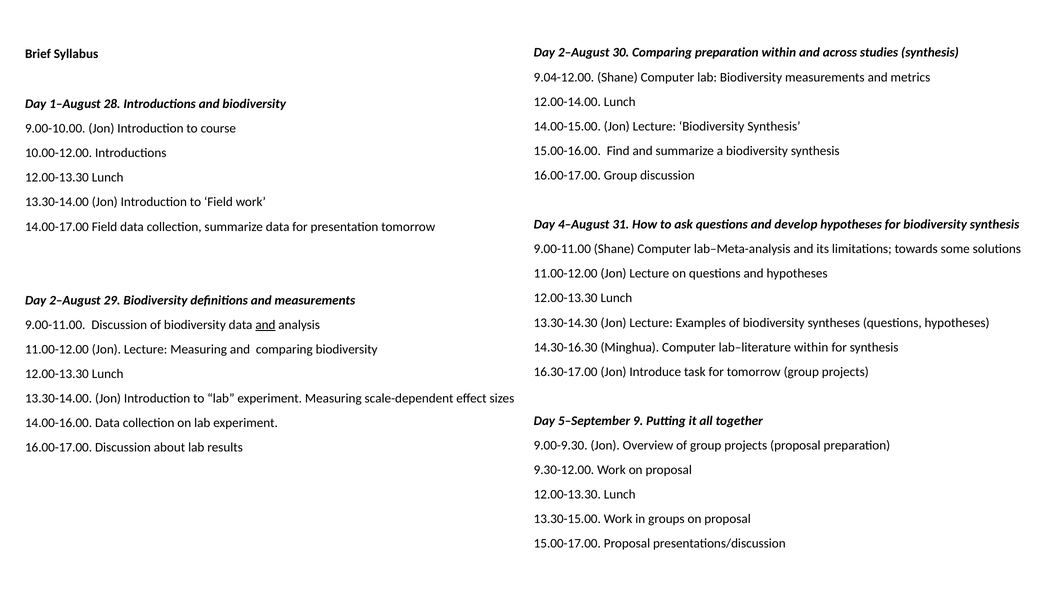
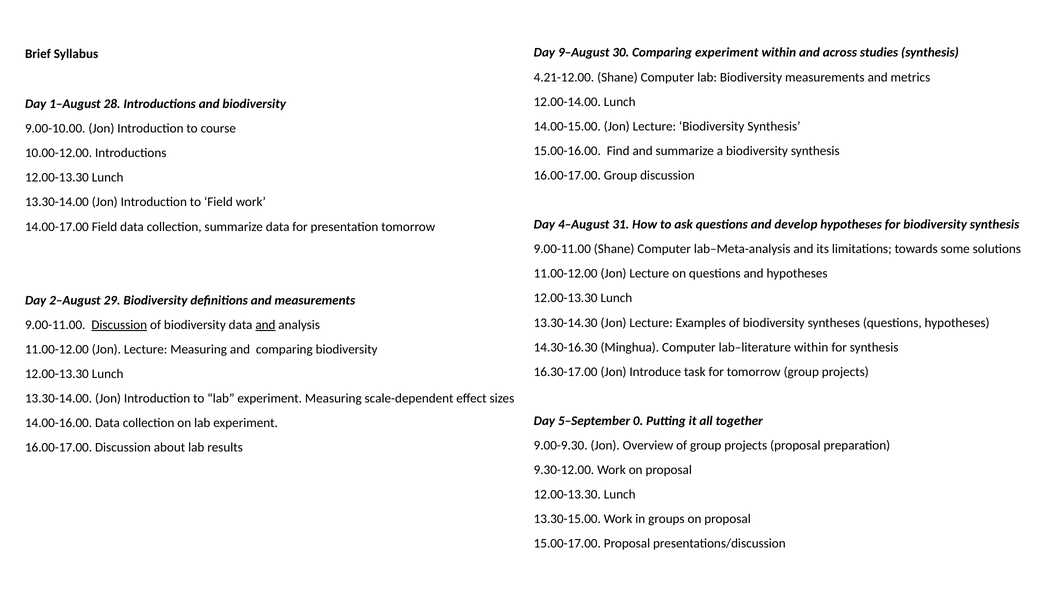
2–August at (584, 53): 2–August -> 9–August
Comparing preparation: preparation -> experiment
9.04-12.00: 9.04-12.00 -> 4.21-12.00
Discussion at (119, 325) underline: none -> present
9: 9 -> 0
